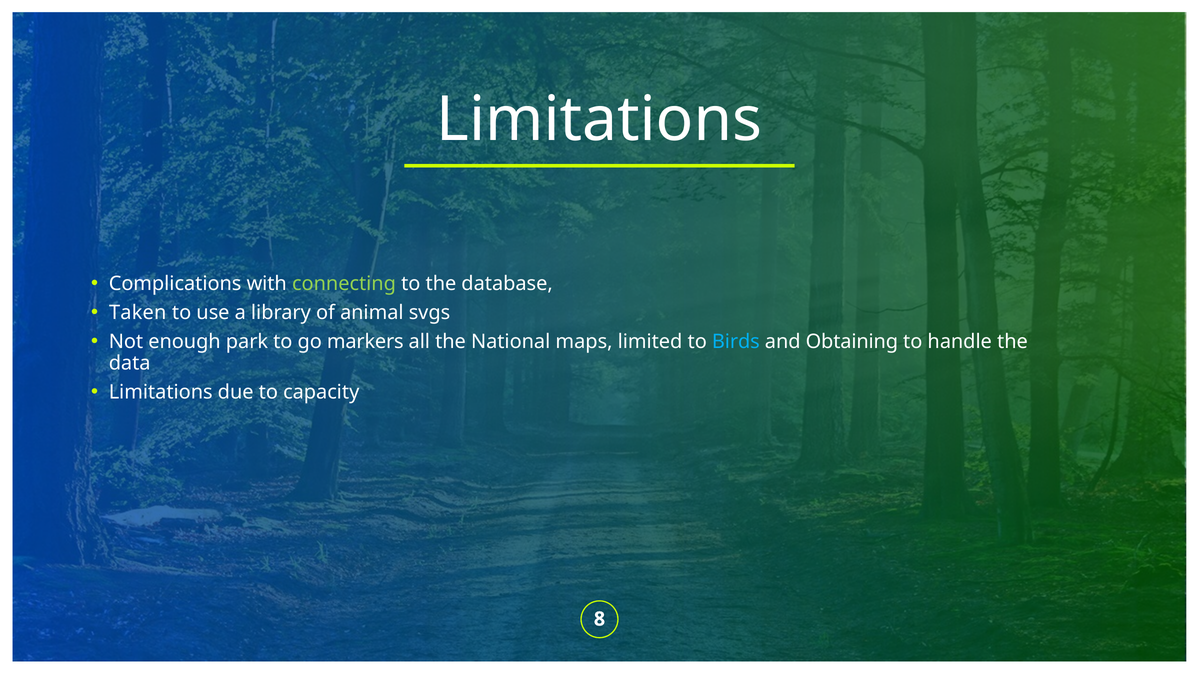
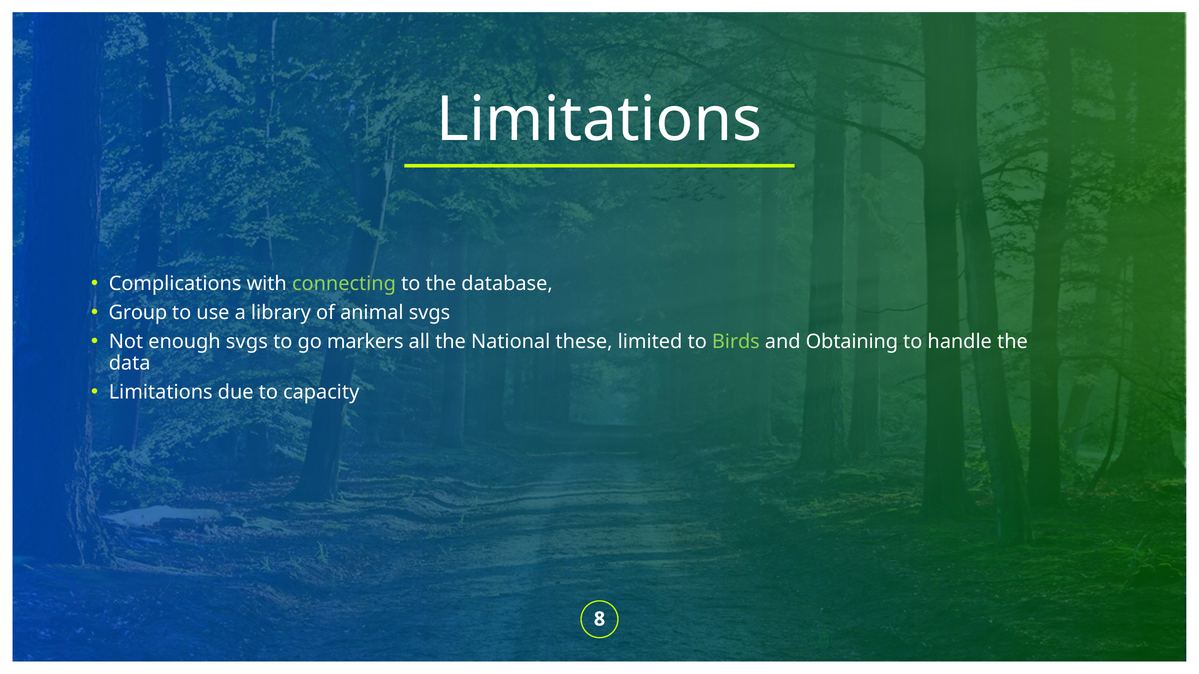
Taken: Taken -> Group
enough park: park -> svgs
maps: maps -> these
Birds colour: light blue -> light green
